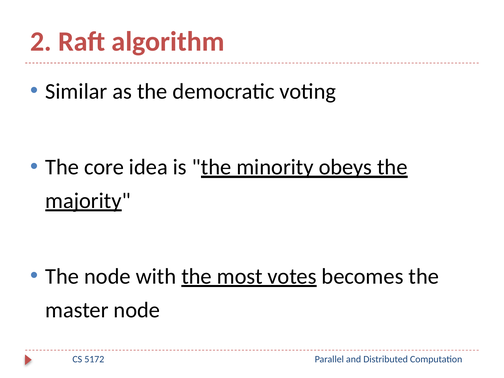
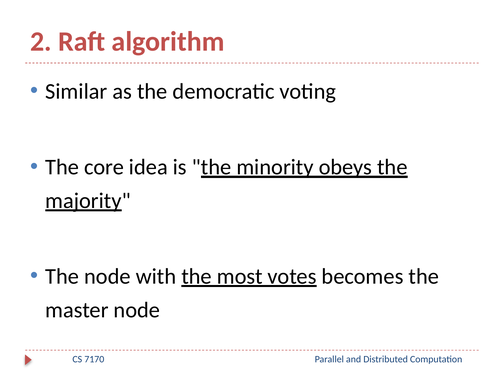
5172: 5172 -> 7170
